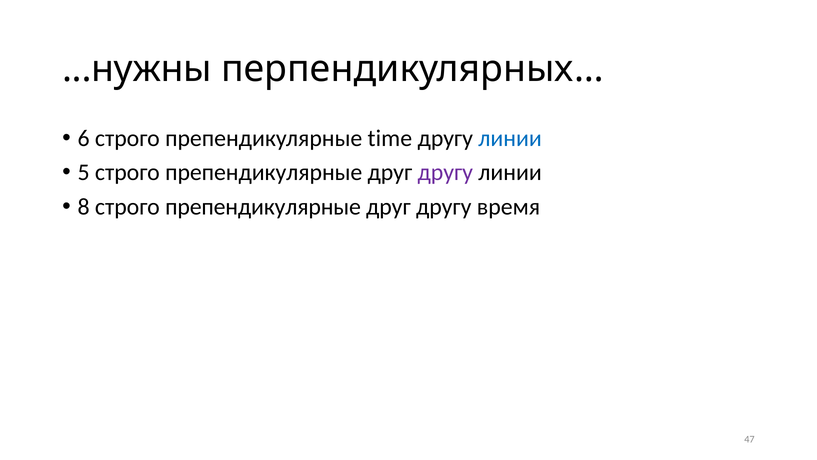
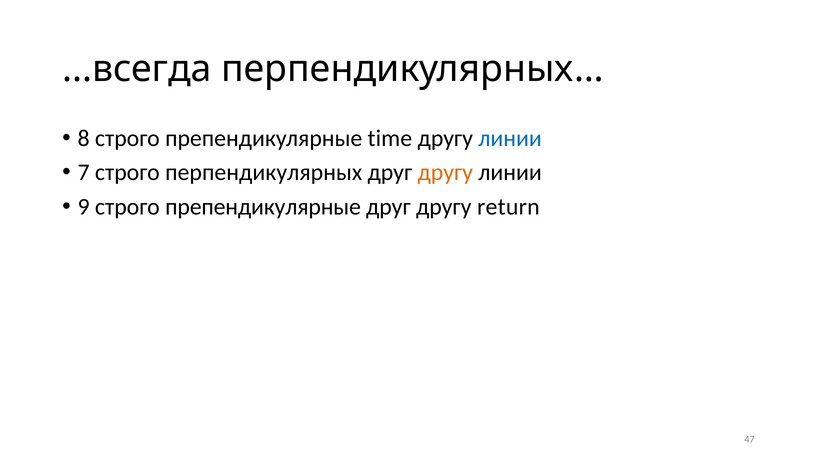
...нужны: ...нужны -> ...всегда
6: 6 -> 8
5: 5 -> 7
препендикулярные at (264, 172): препендикулярные -> перпендикулярных
другу at (445, 172) colour: purple -> orange
8: 8 -> 9
время: время -> return
